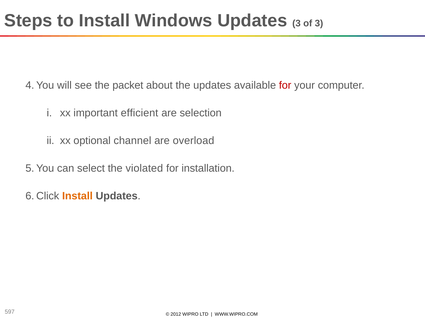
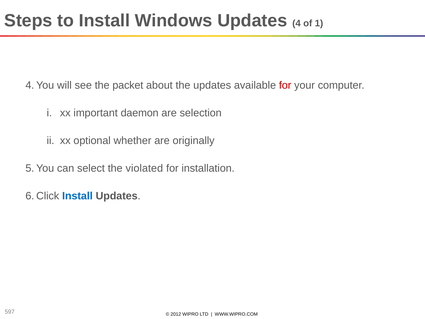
Updates 3: 3 -> 4
of 3: 3 -> 1
efficient: efficient -> daemon
channel: channel -> whether
overload: overload -> originally
Install at (77, 196) colour: orange -> blue
